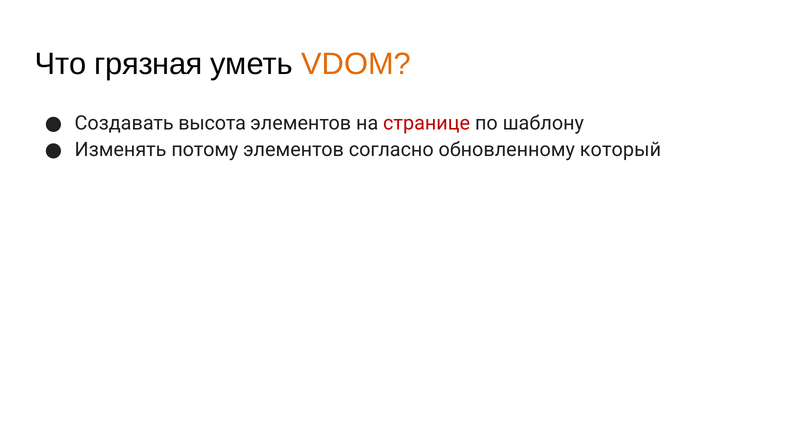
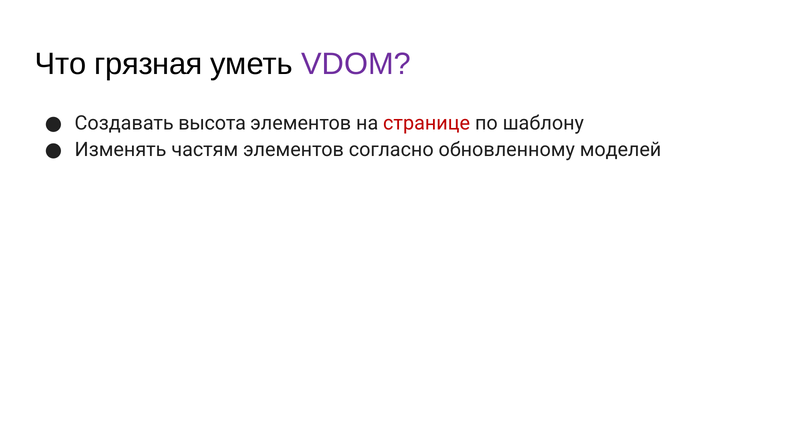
VDOM colour: orange -> purple
потому: потому -> частям
который: который -> моделей
